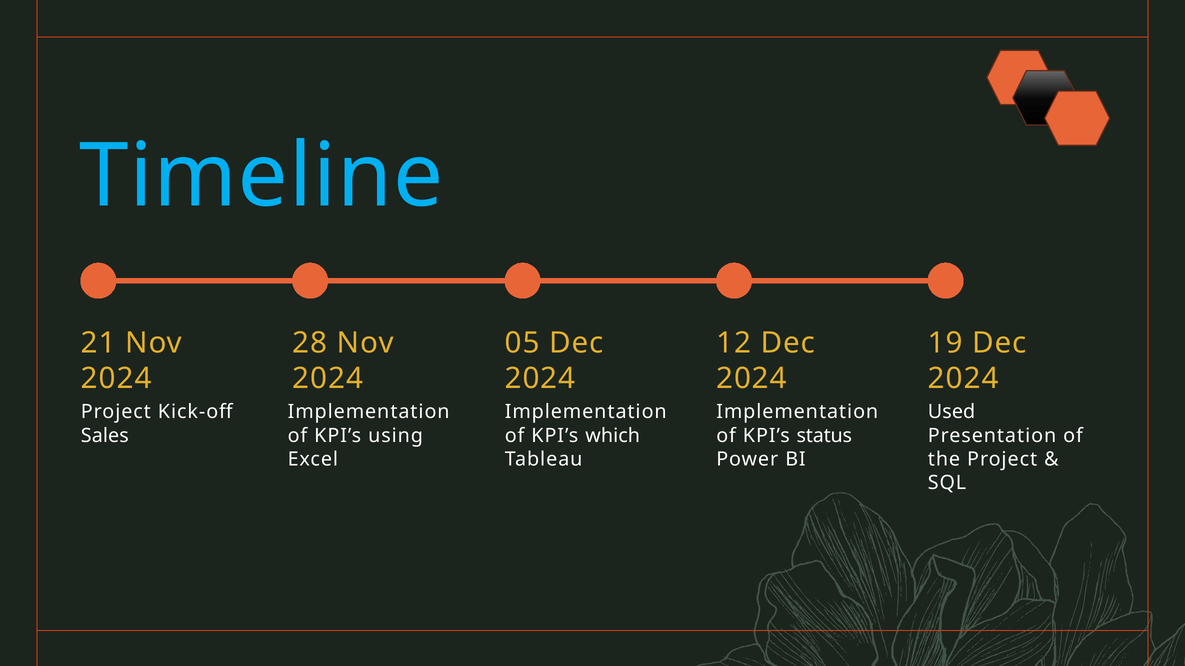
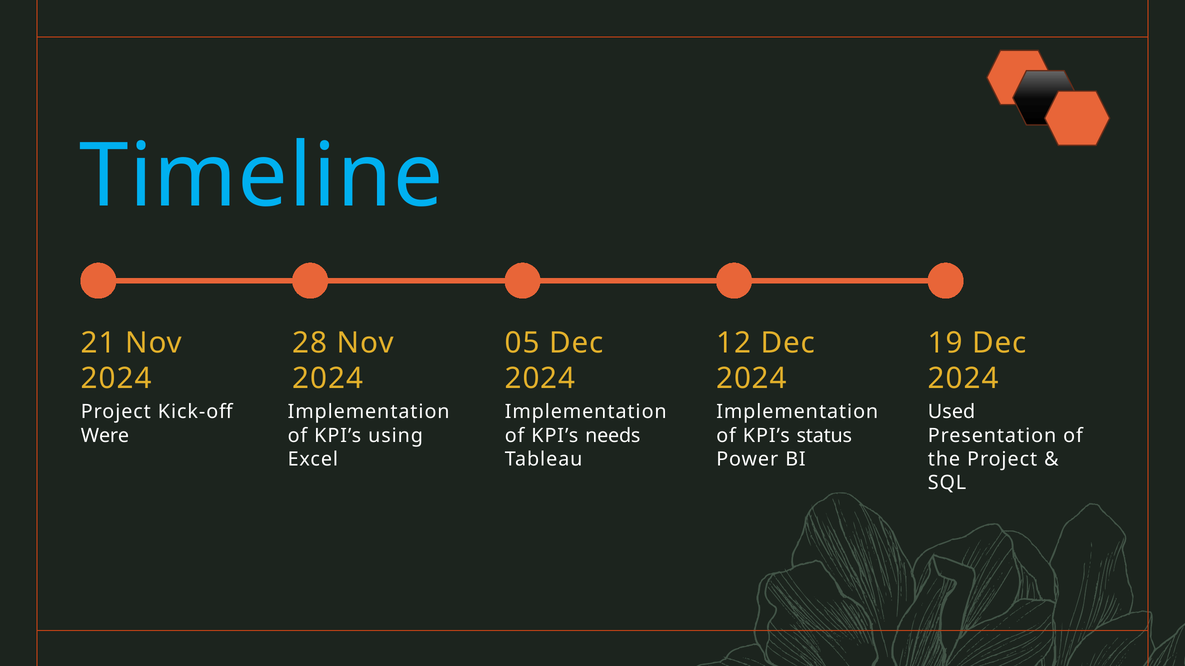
Sales: Sales -> Were
which: which -> needs
